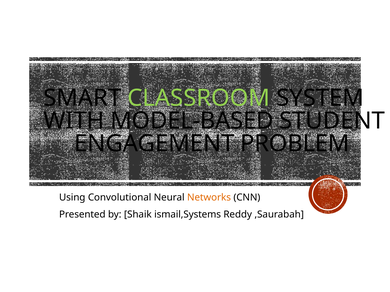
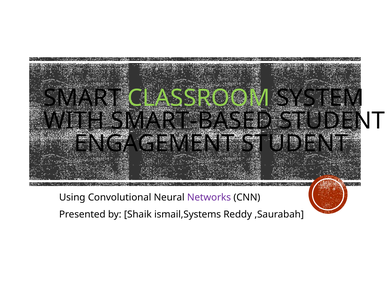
MODEL-BASED: MODEL-BASED -> SMART-BASED
ENGAGEMENT PROBLEM: PROBLEM -> STUDENT
Networks colour: orange -> purple
